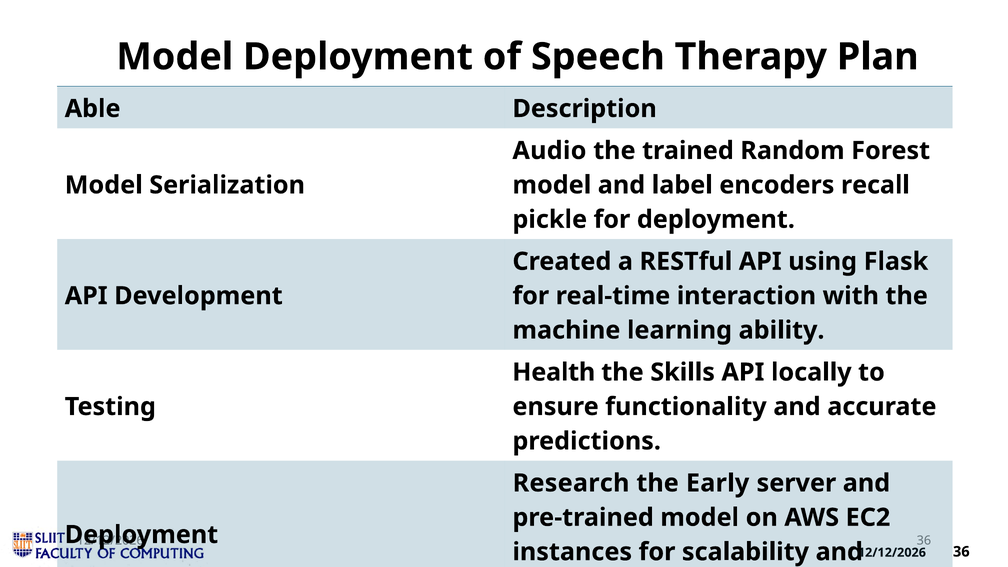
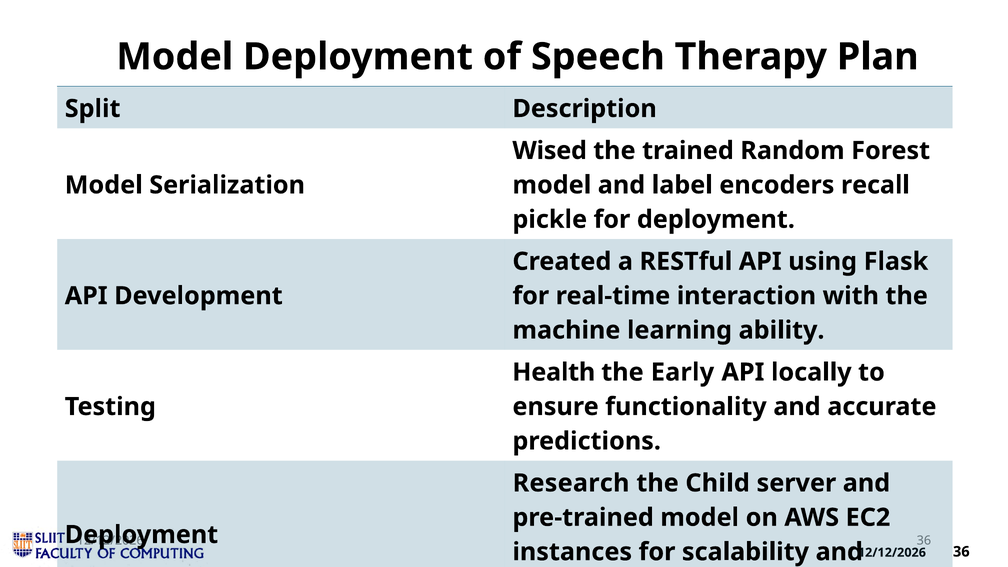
Able: Able -> Split
Audio: Audio -> Wised
Skills: Skills -> Early
Early: Early -> Child
